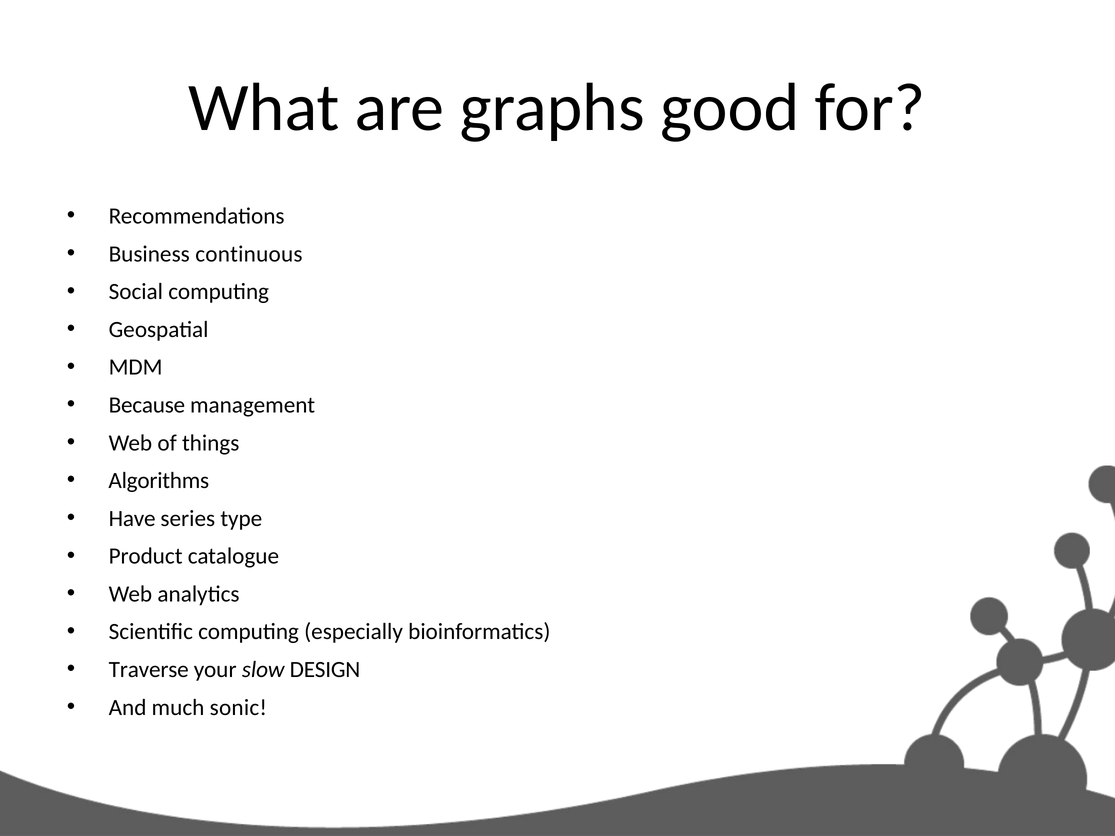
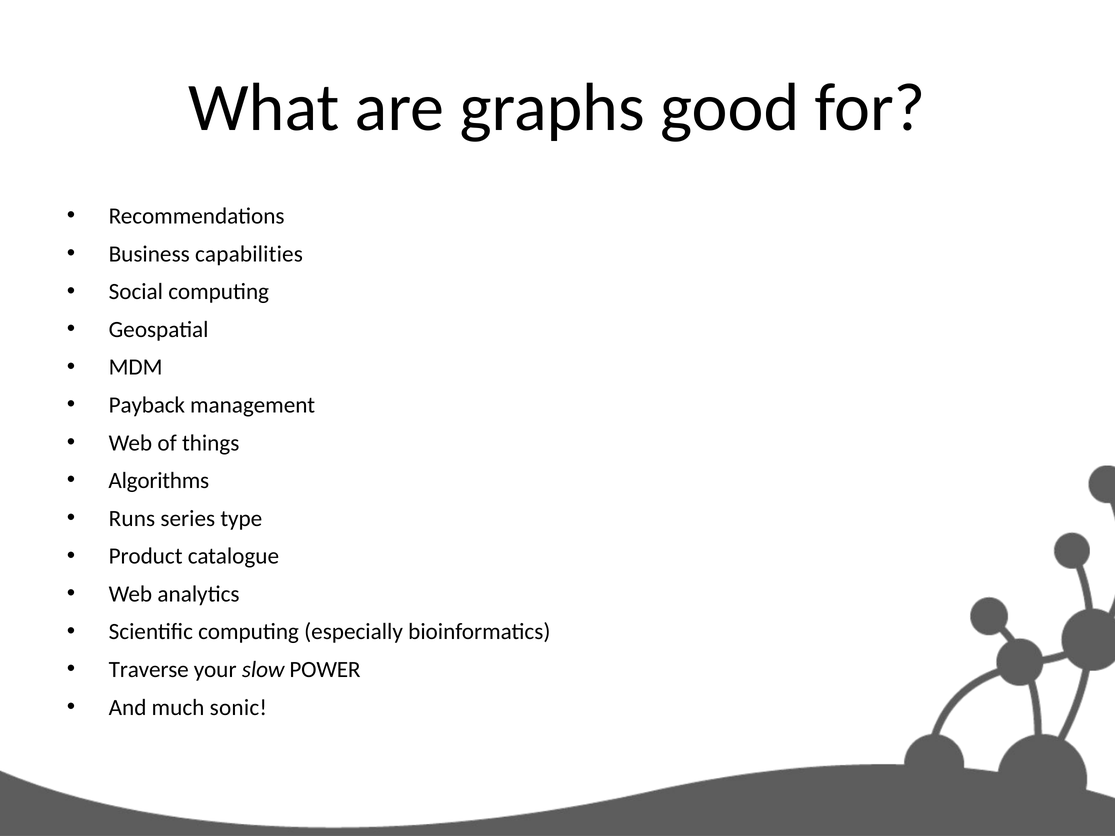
continuous: continuous -> capabilities
Because: Because -> Payback
Have: Have -> Runs
DESIGN: DESIGN -> POWER
